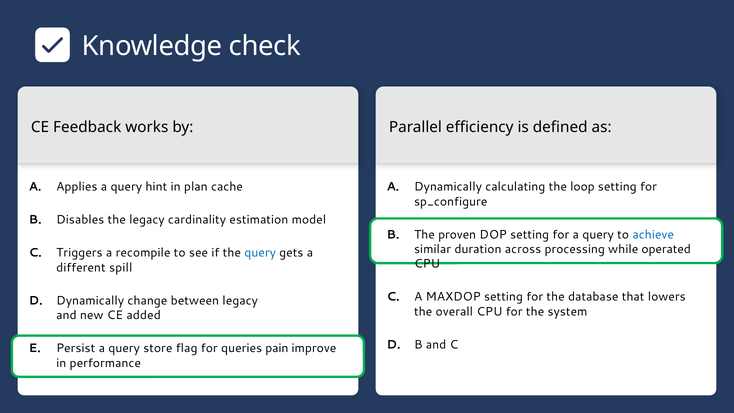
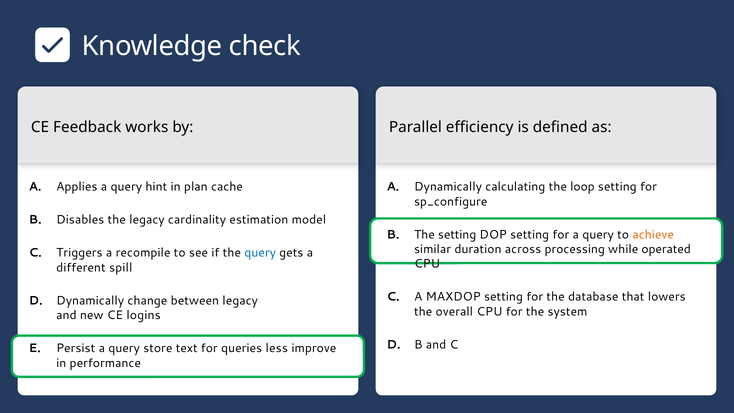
The proven: proven -> setting
achieve colour: blue -> orange
added: added -> logins
flag: flag -> text
pain: pain -> less
